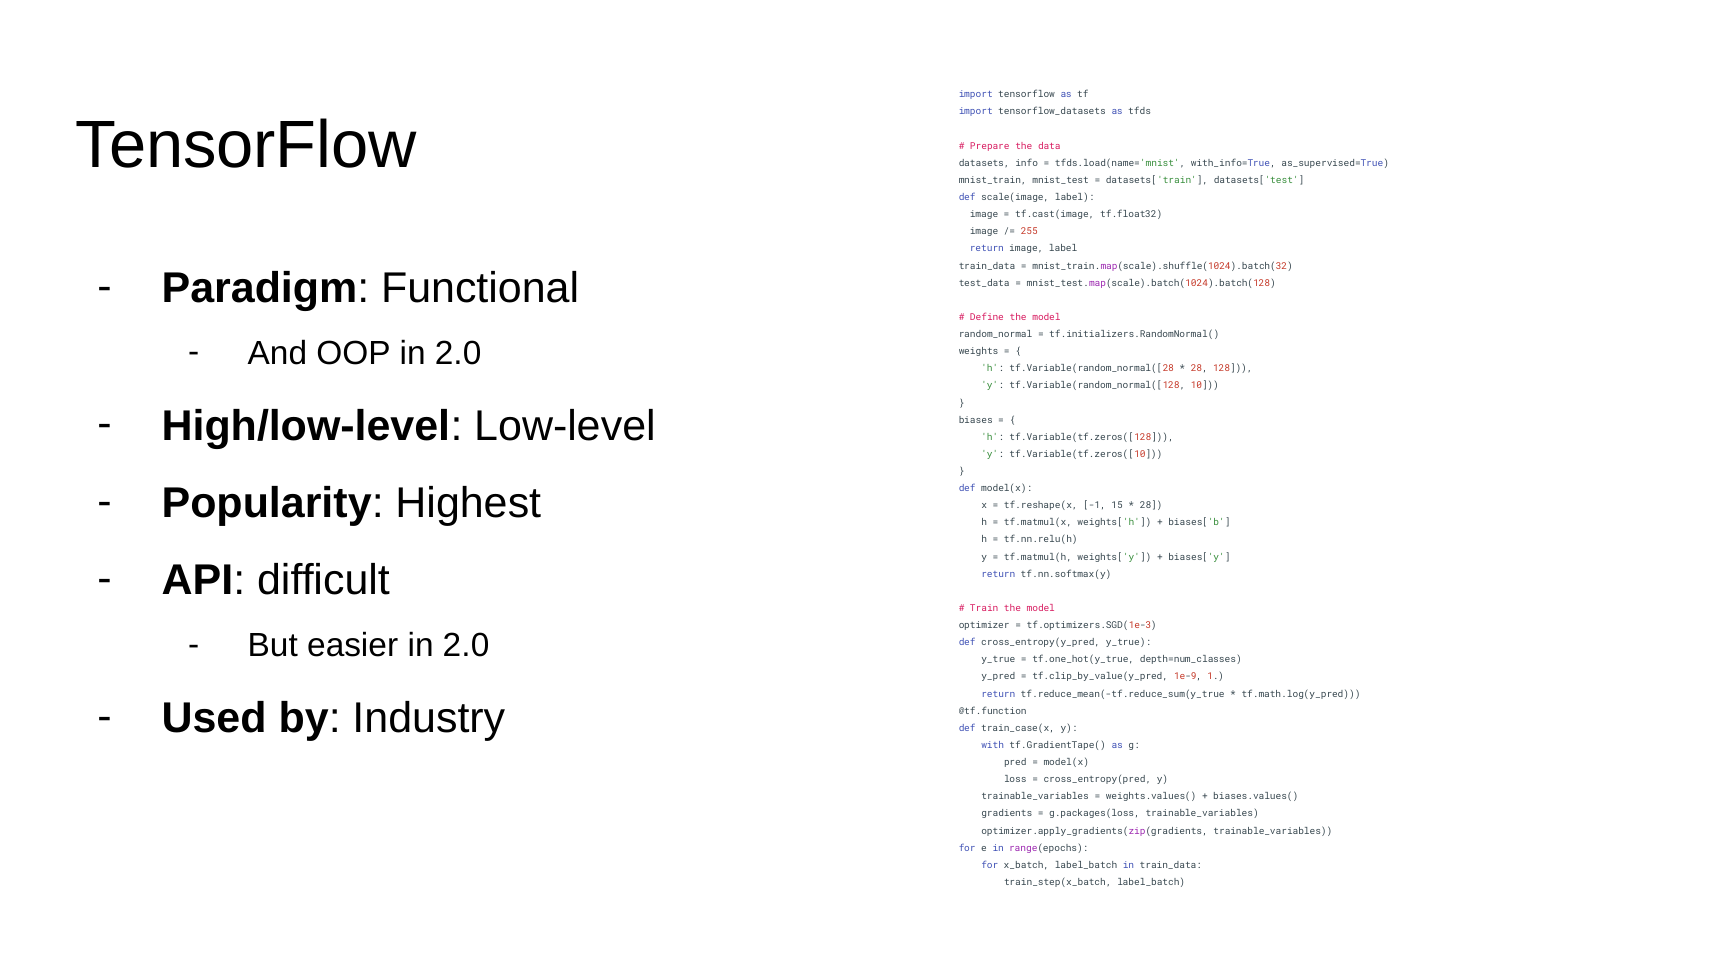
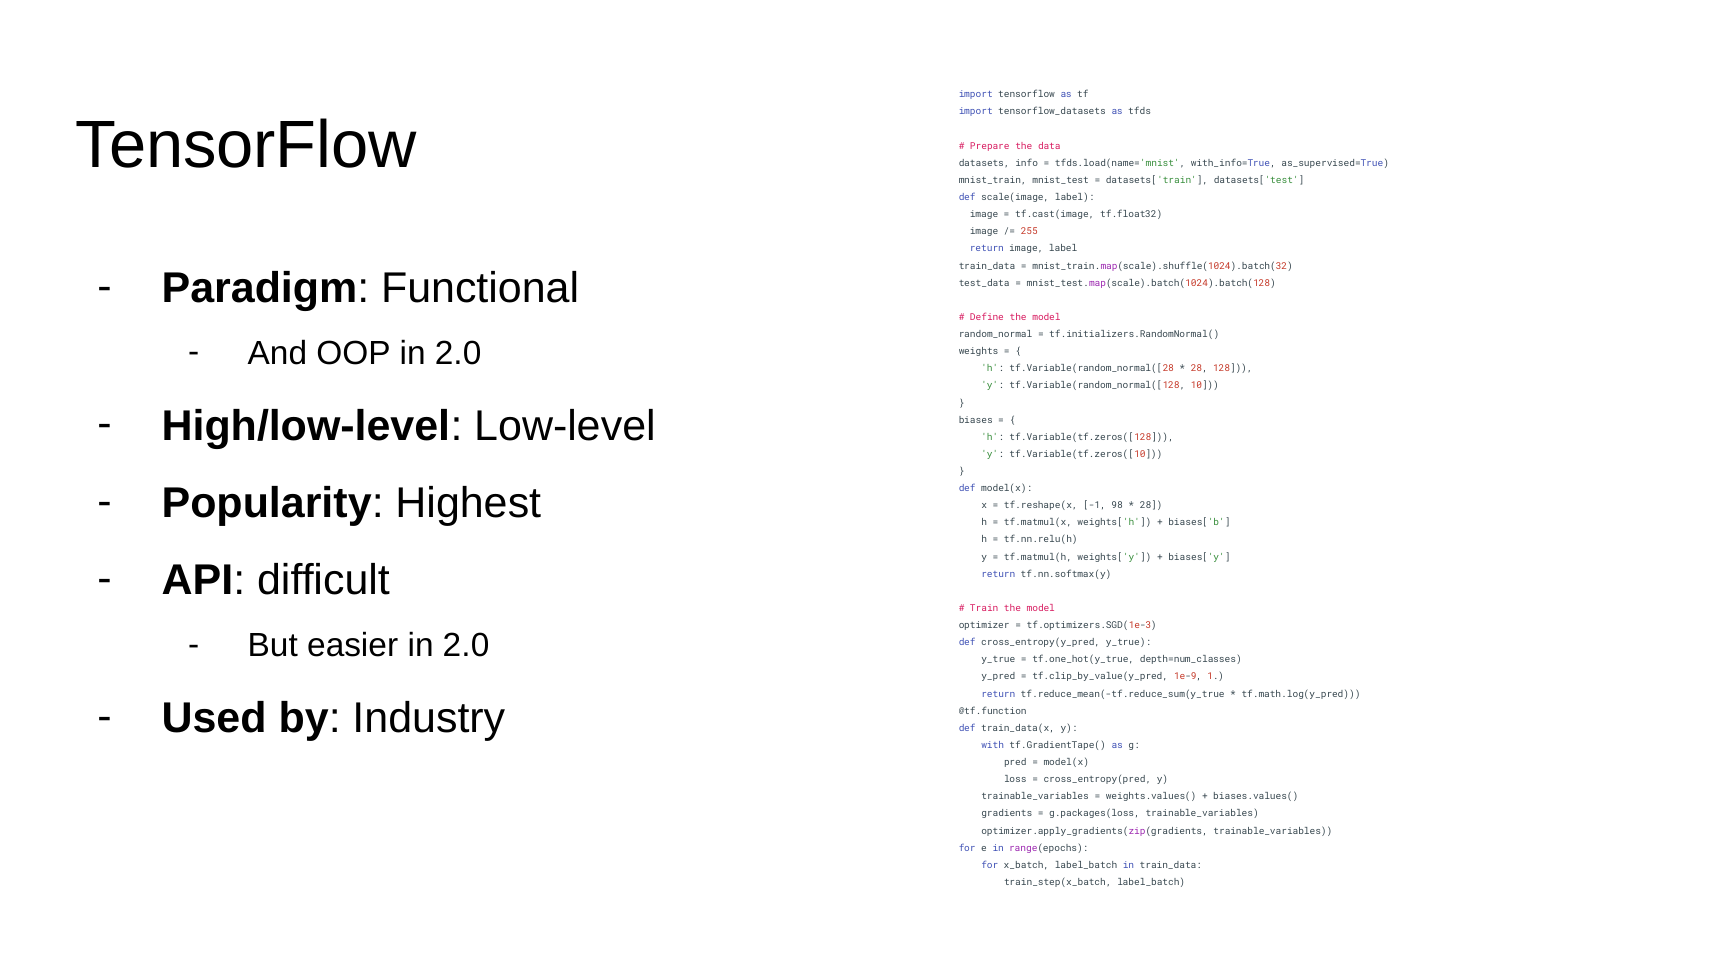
15: 15 -> 98
train_case(x: train_case(x -> train_data(x
